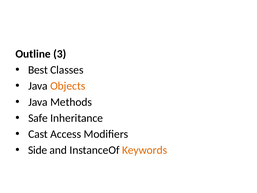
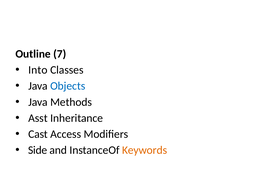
3: 3 -> 7
Best: Best -> Into
Objects colour: orange -> blue
Safe: Safe -> Asst
